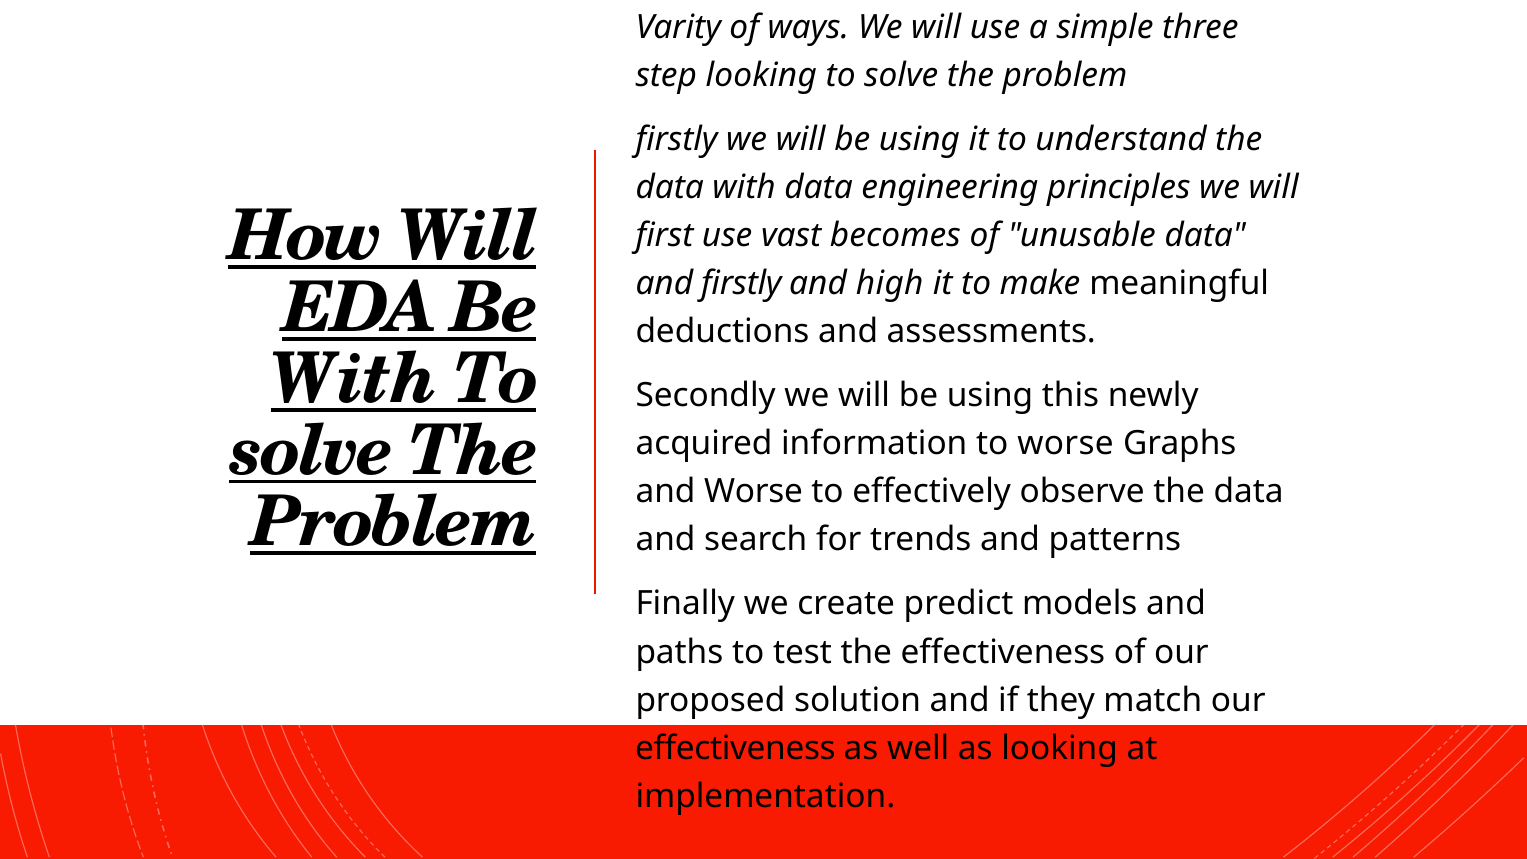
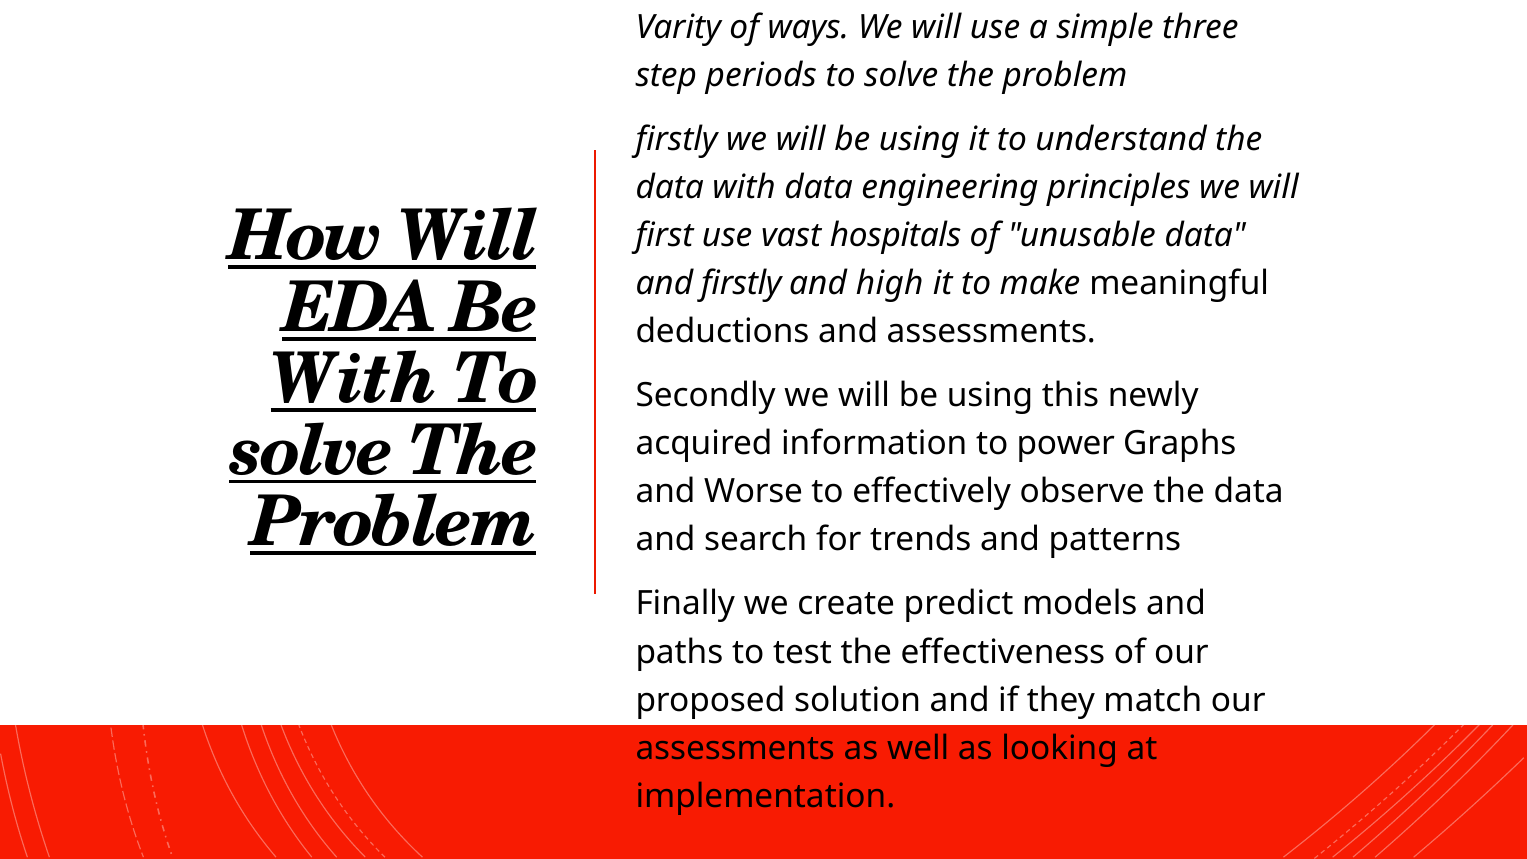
step looking: looking -> periods
becomes: becomes -> hospitals
to worse: worse -> power
effectiveness at (735, 748): effectiveness -> assessments
